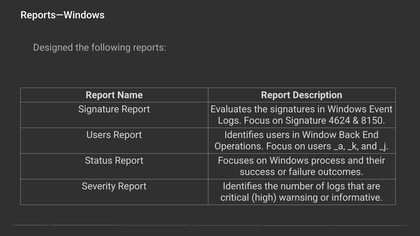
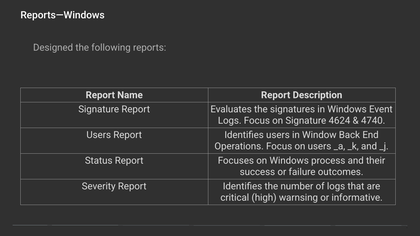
8150: 8150 -> 4740
